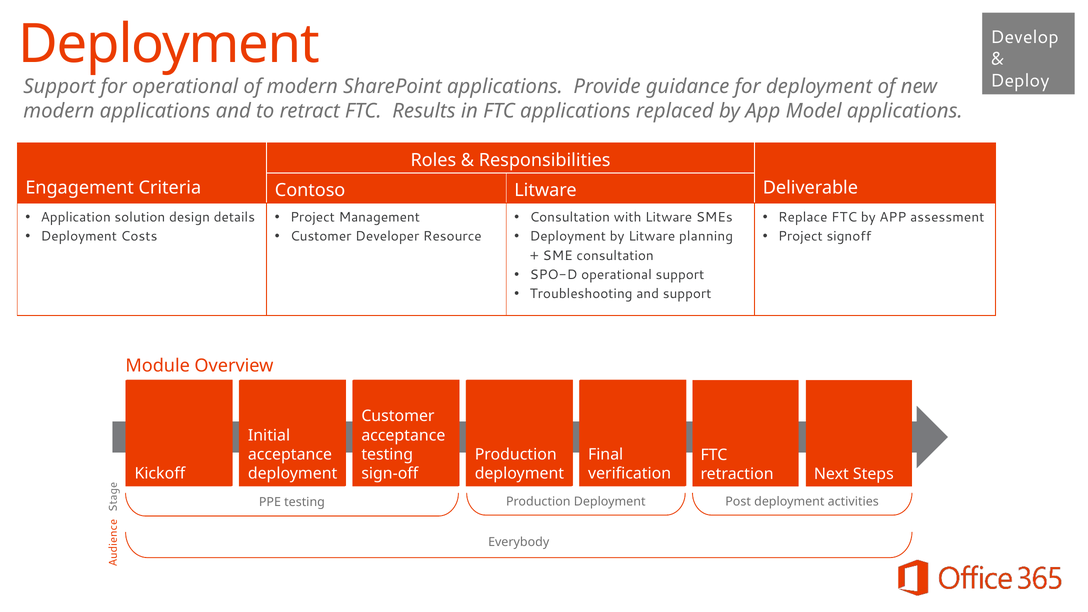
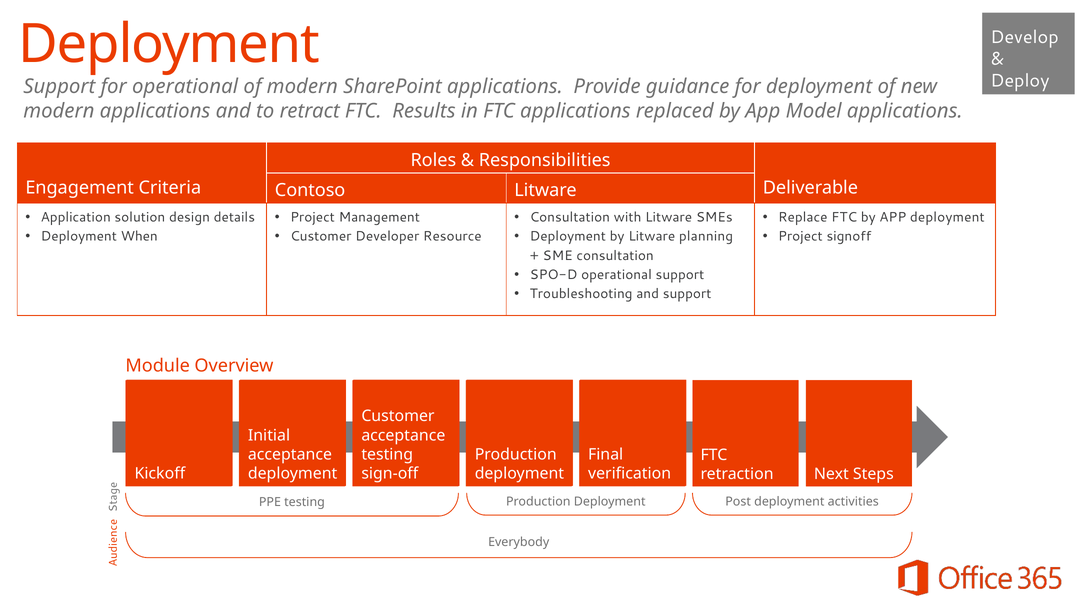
APP assessment: assessment -> deployment
Costs: Costs -> When
